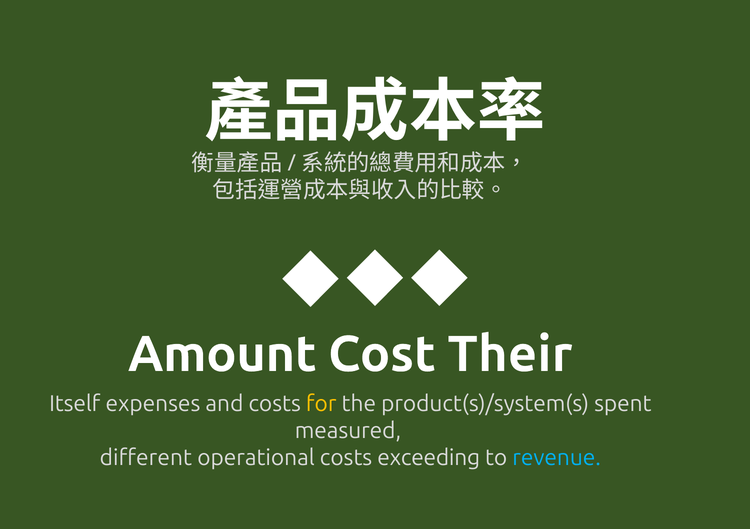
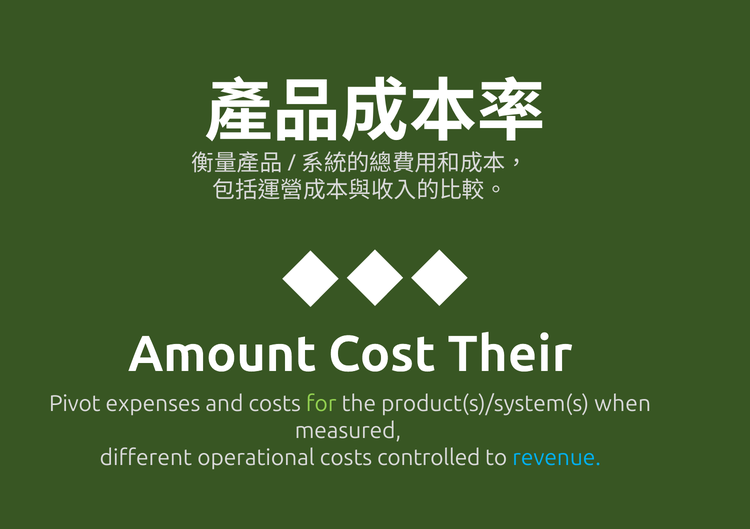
Itself: Itself -> Pivot
for colour: yellow -> light green
spent: spent -> when
exceeding: exceeding -> controlled
